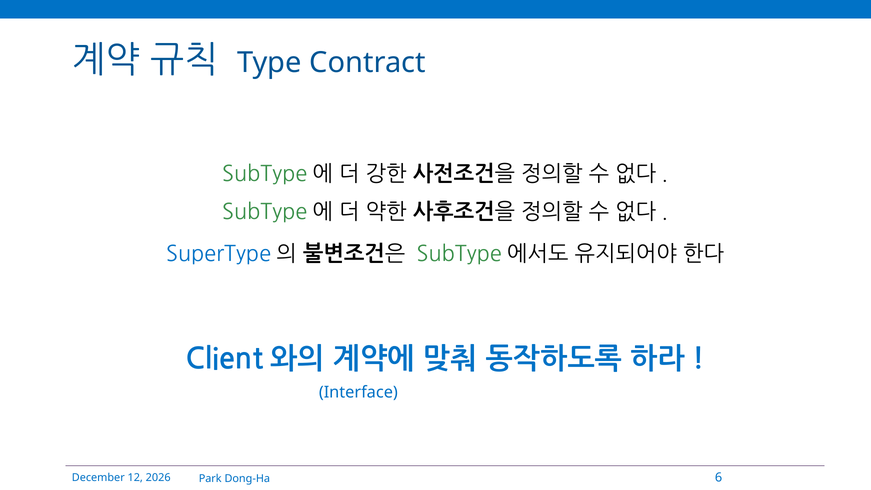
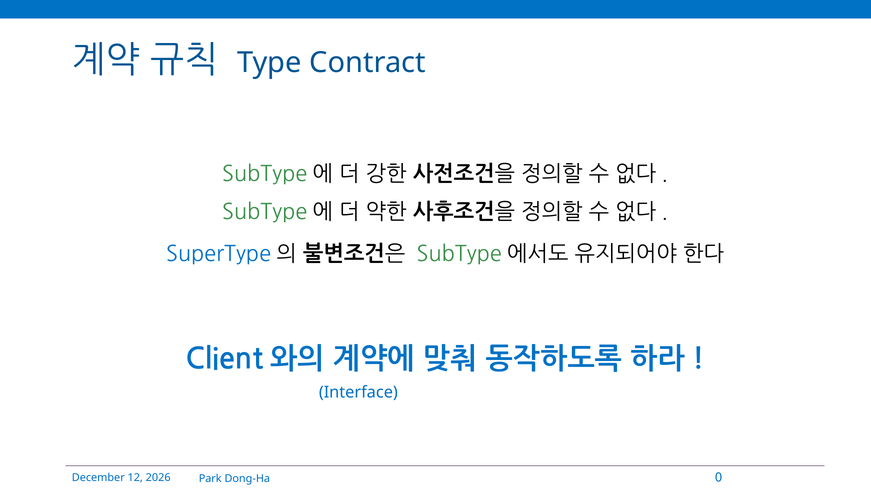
6: 6 -> 0
